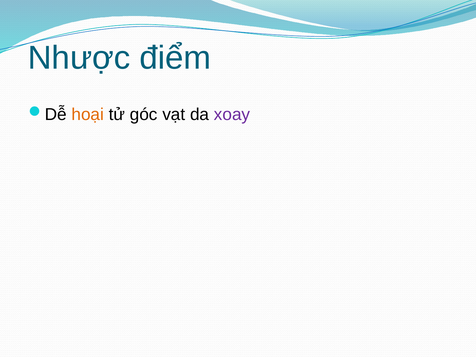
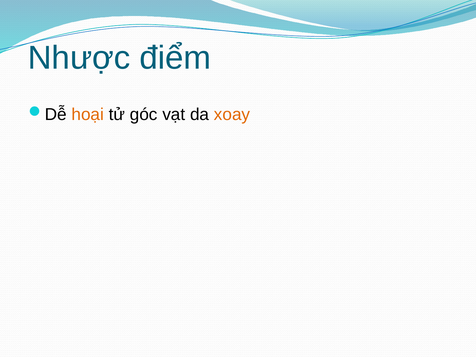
xoay colour: purple -> orange
